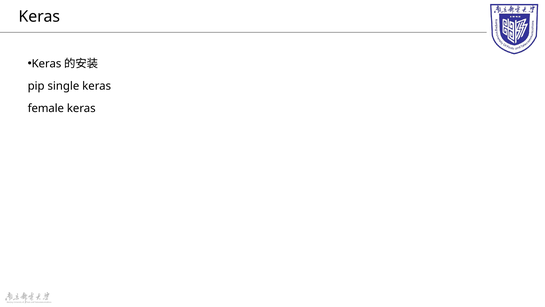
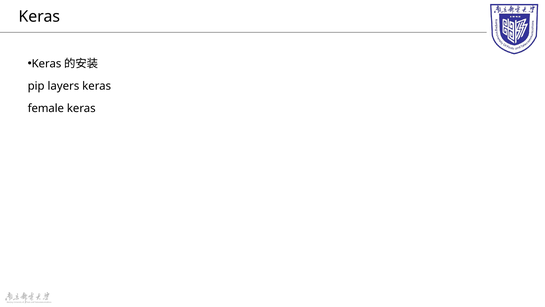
single: single -> layers
